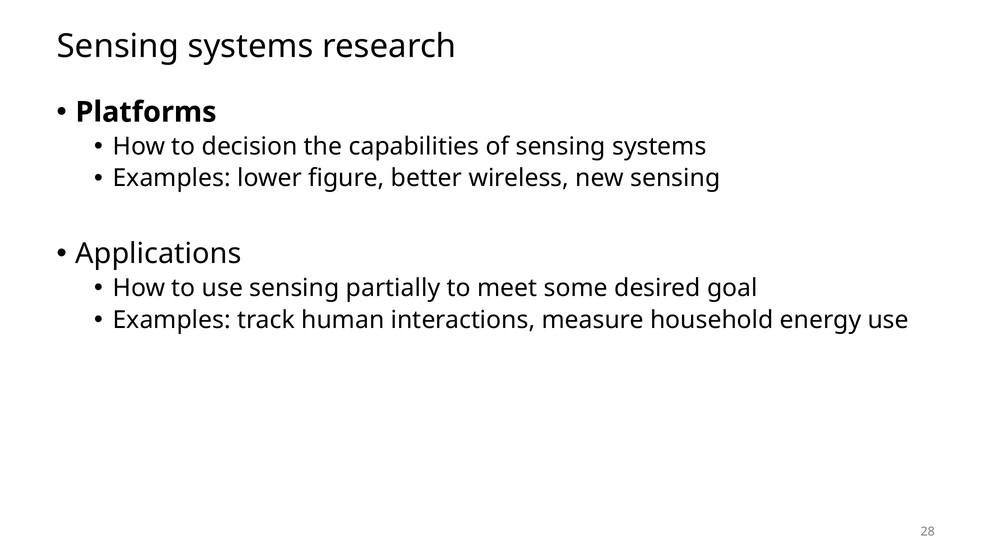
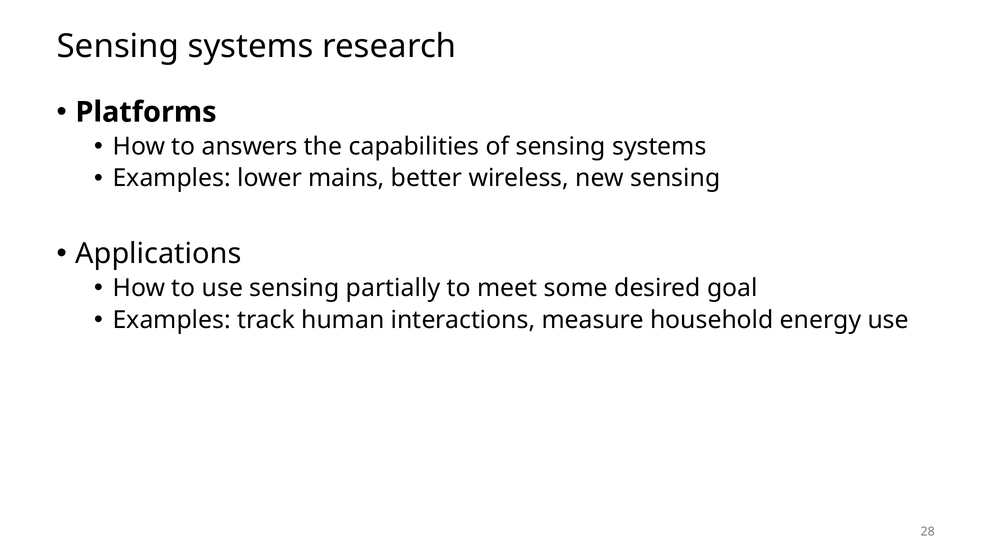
decision: decision -> answers
figure: figure -> mains
